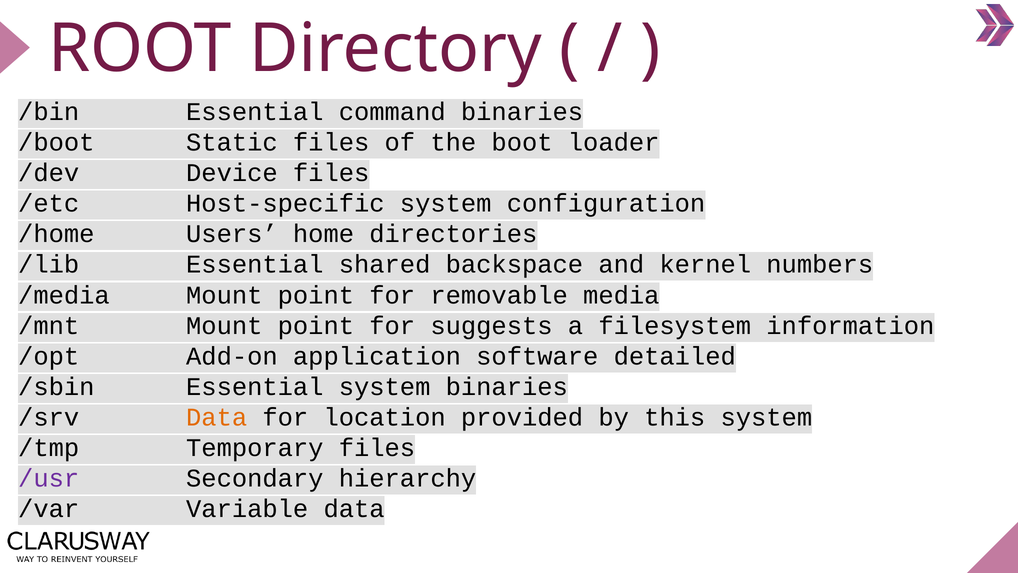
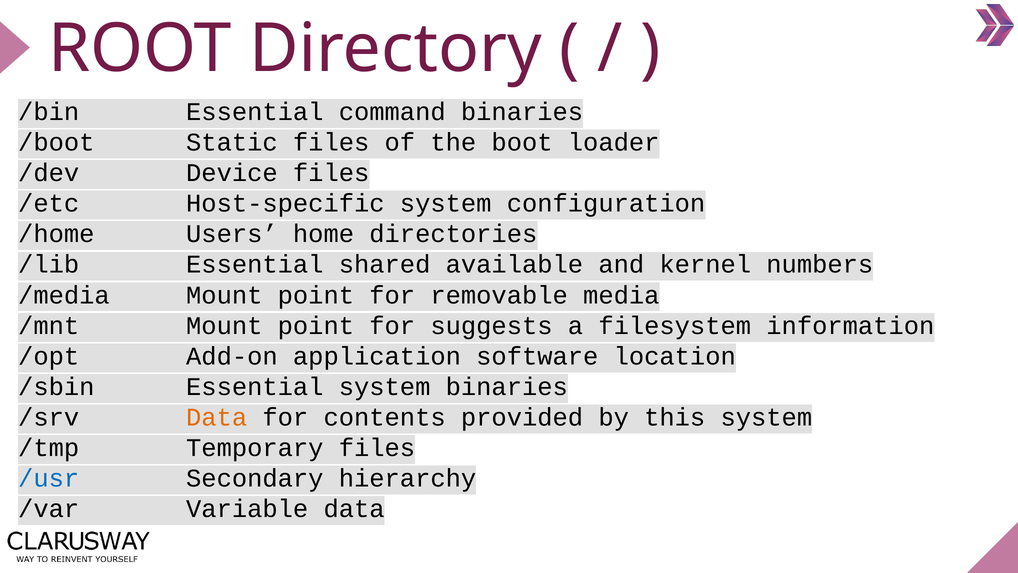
backspace: backspace -> available
detailed: detailed -> location
location: location -> contents
/usr colour: purple -> blue
